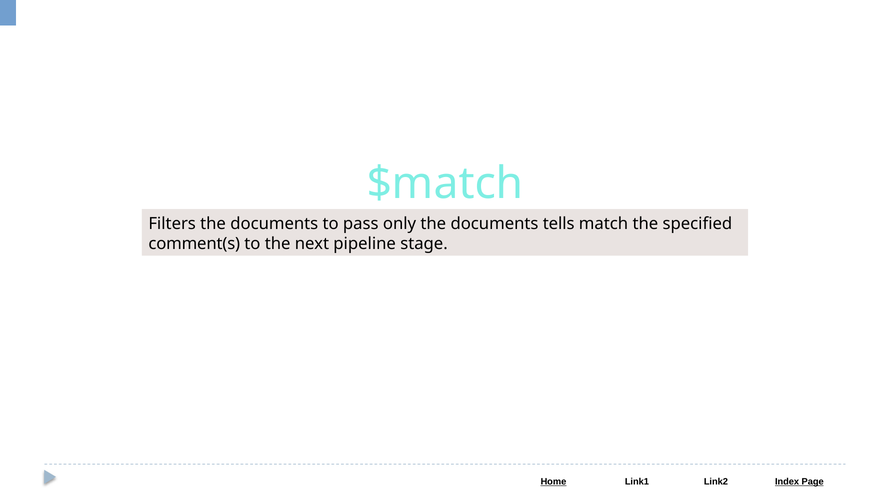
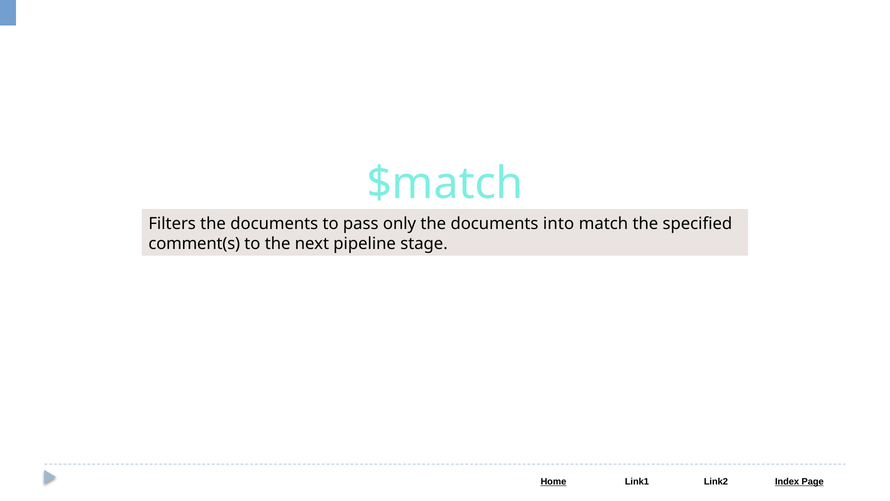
tells: tells -> into
